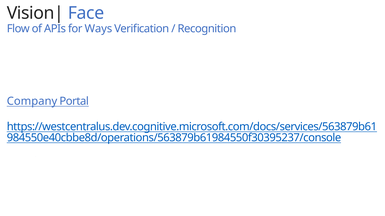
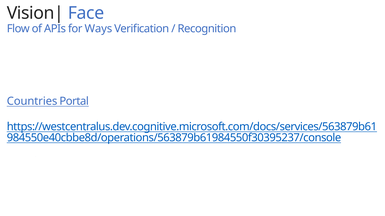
Company: Company -> Countries
